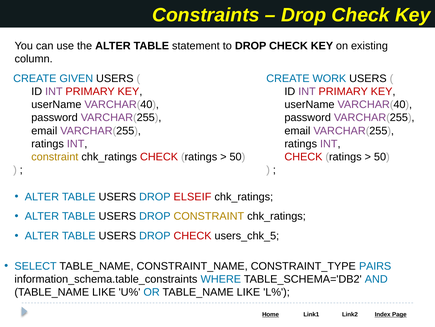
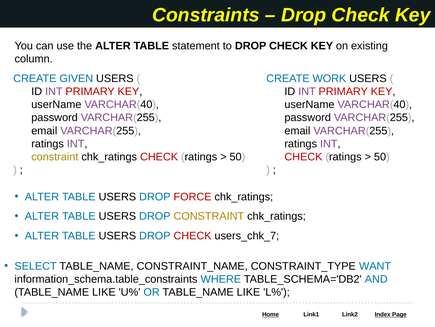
ELSEIF: ELSEIF -> FORCE
users_chk_5: users_chk_5 -> users_chk_7
PAIRS: PAIRS -> WANT
